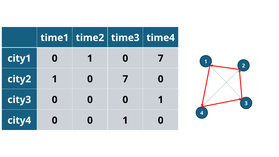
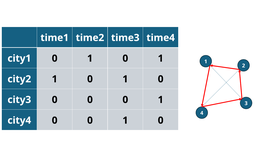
7 at (161, 58): 7 -> 1
city2 1 0 7: 7 -> 1
